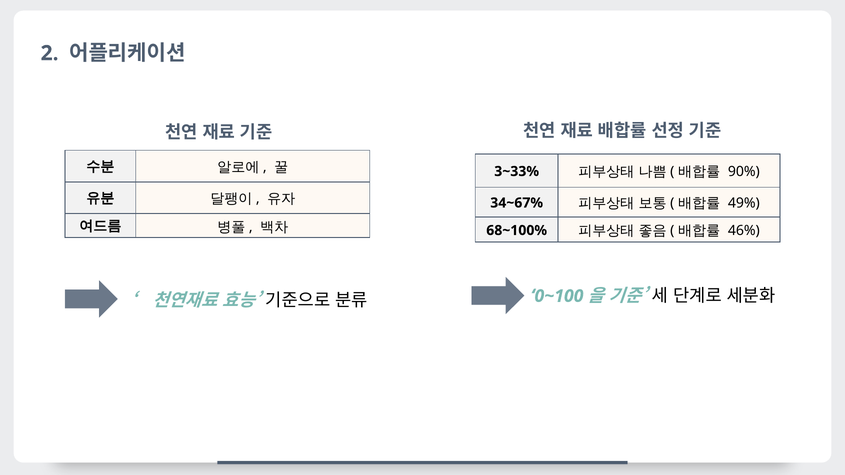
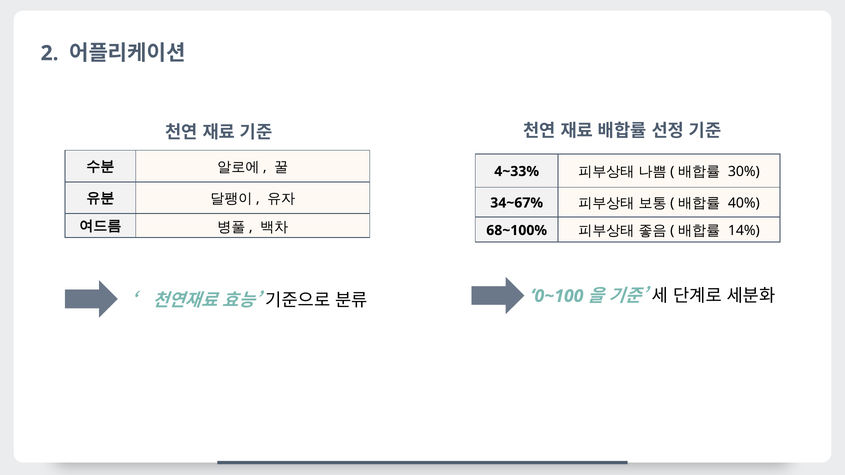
3~33%: 3~33% -> 4~33%
90%: 90% -> 30%
49%: 49% -> 40%
46%: 46% -> 14%
